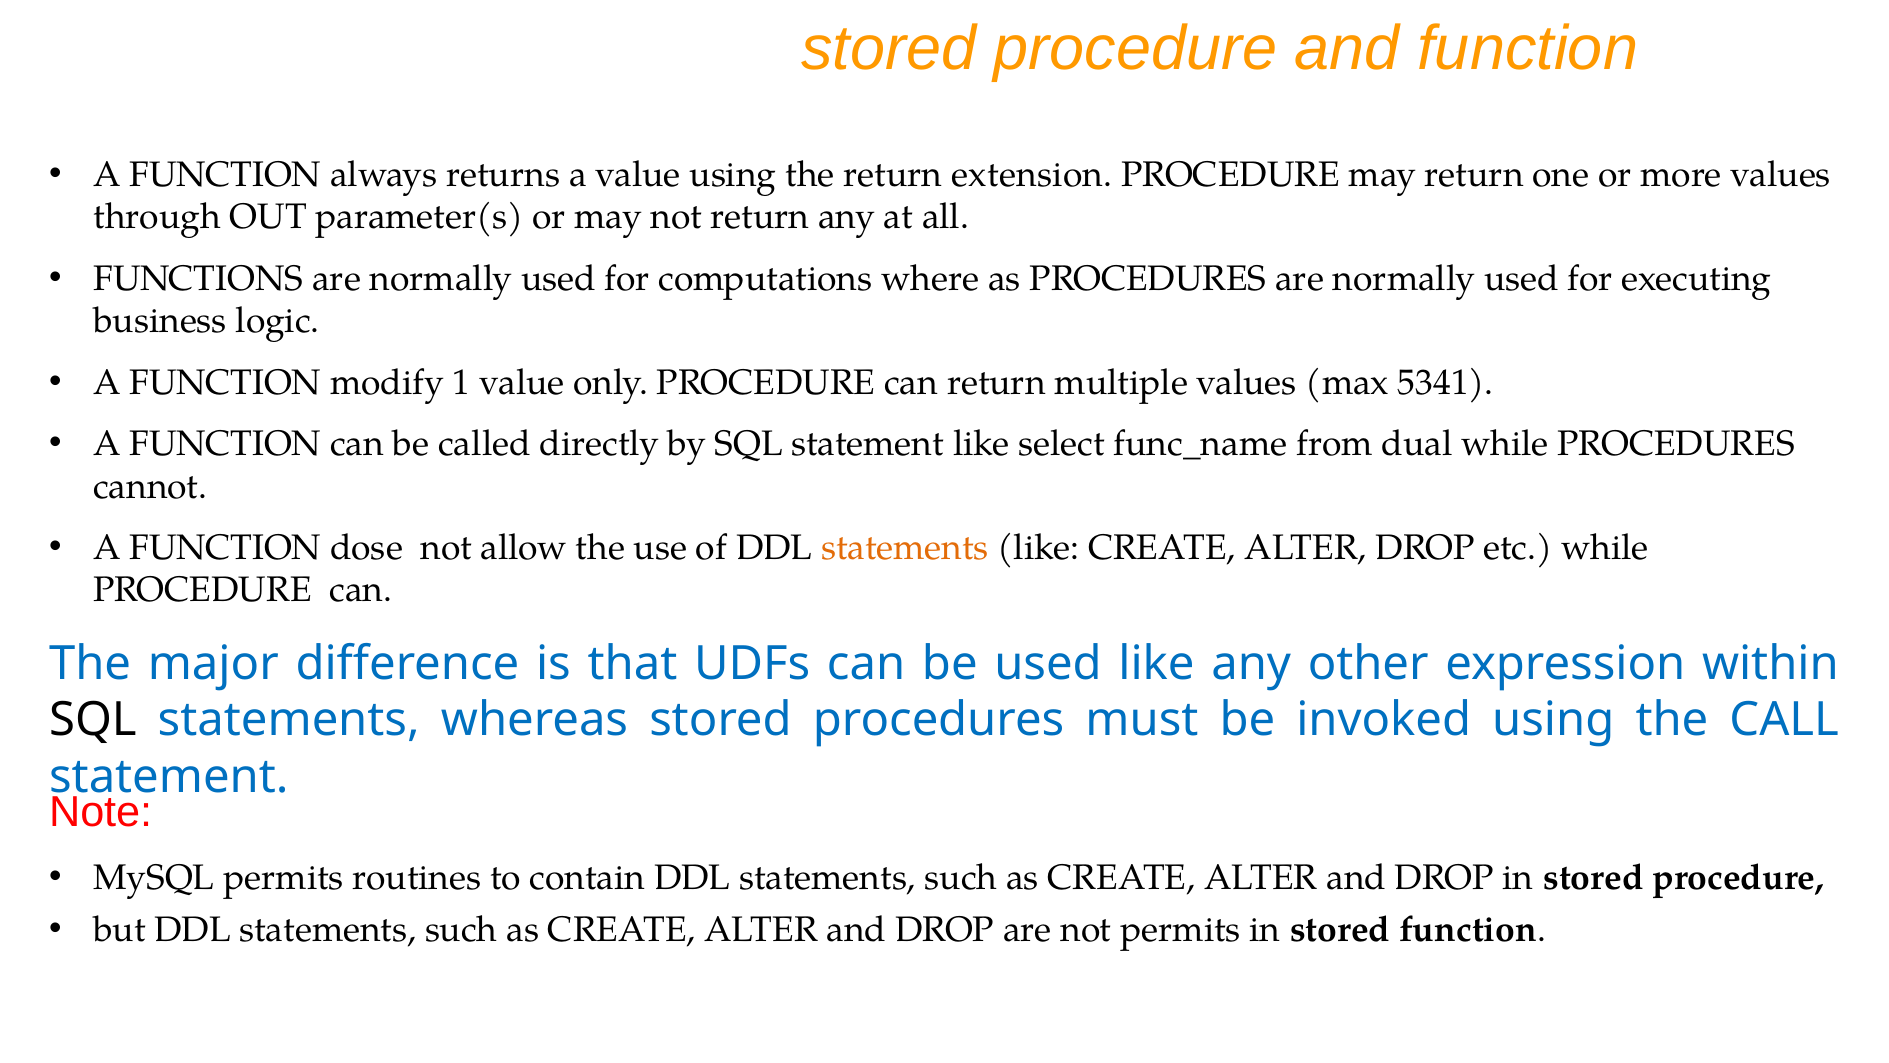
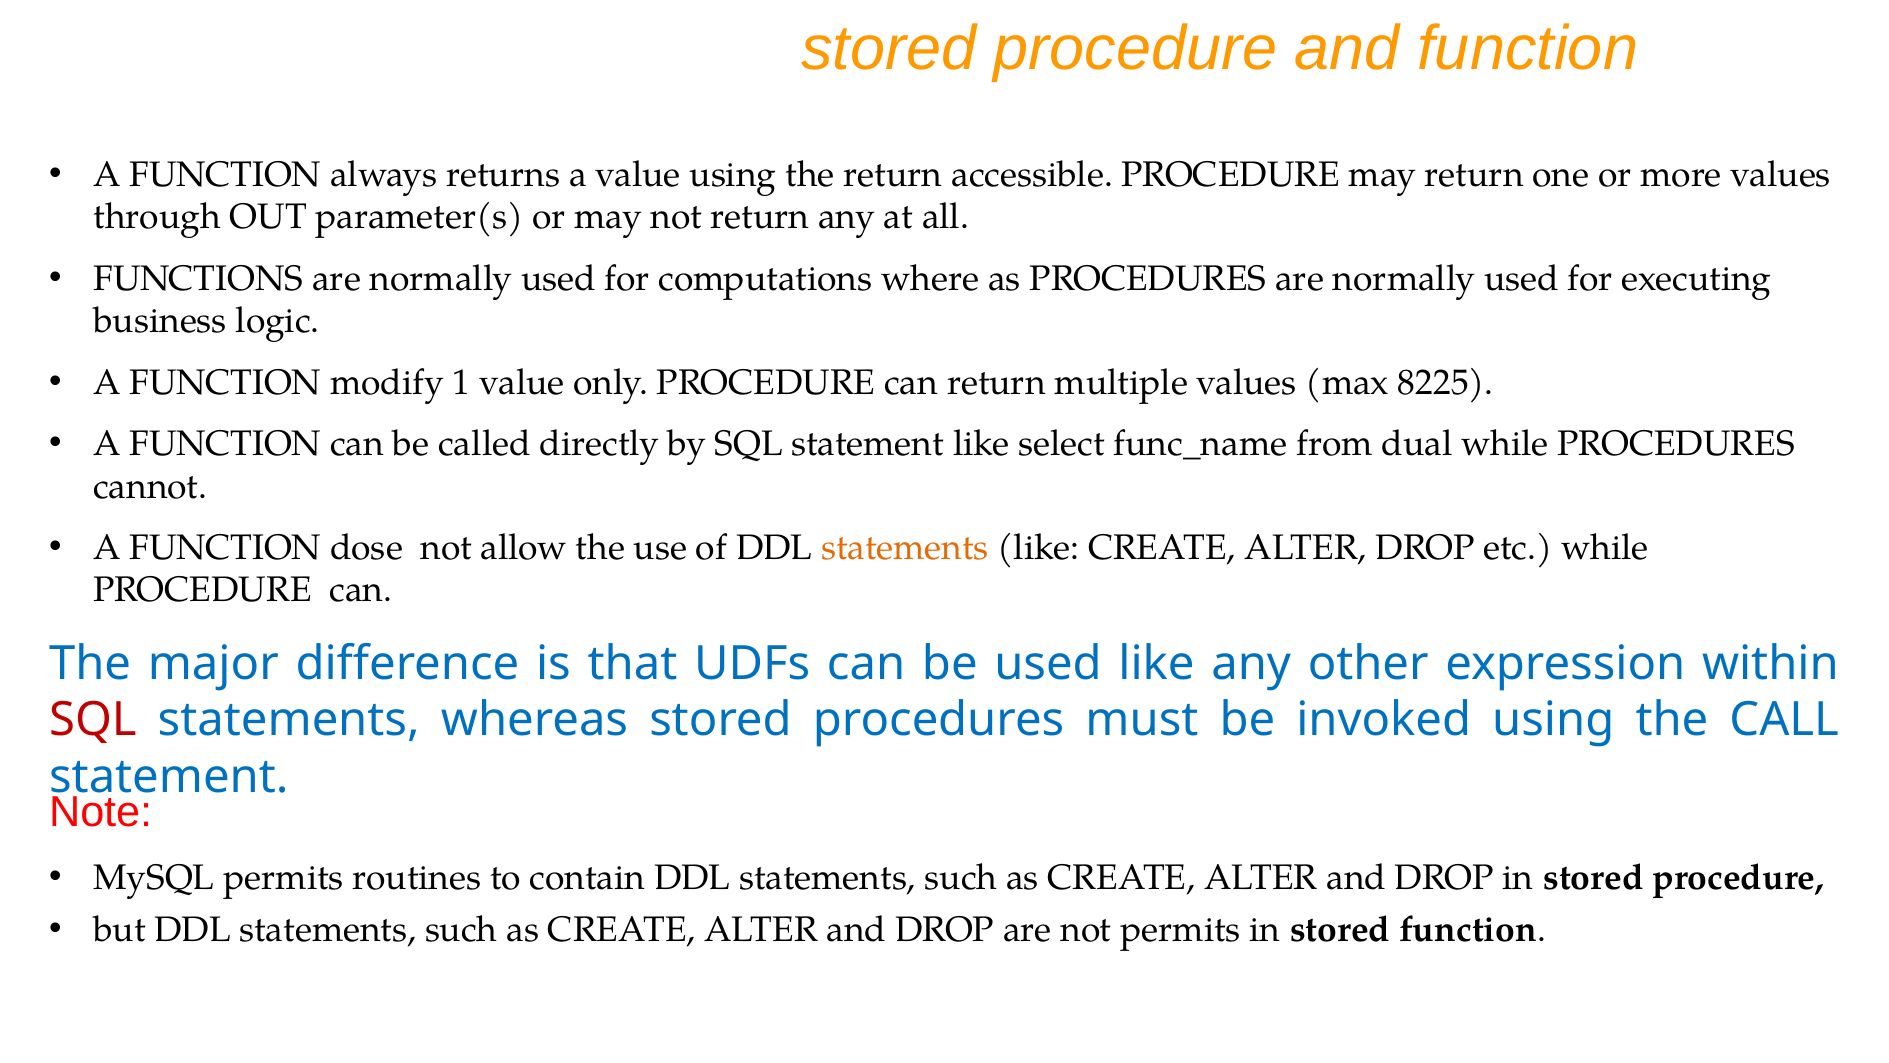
extension: extension -> accessible
5341: 5341 -> 8225
SQL at (93, 720) colour: black -> red
